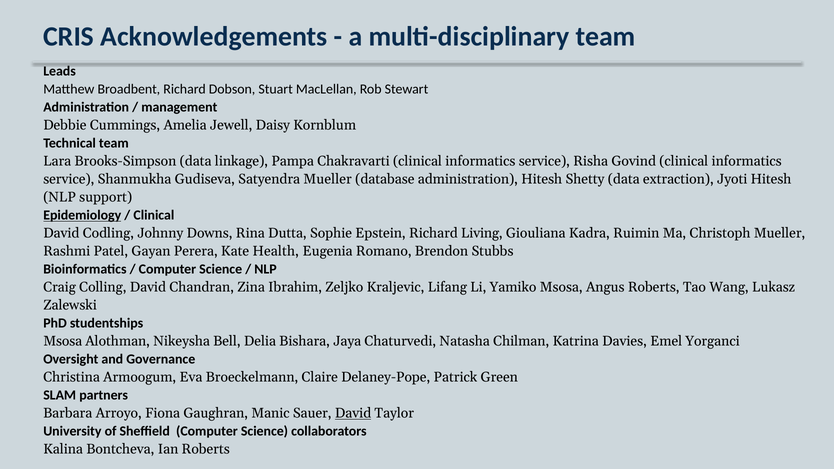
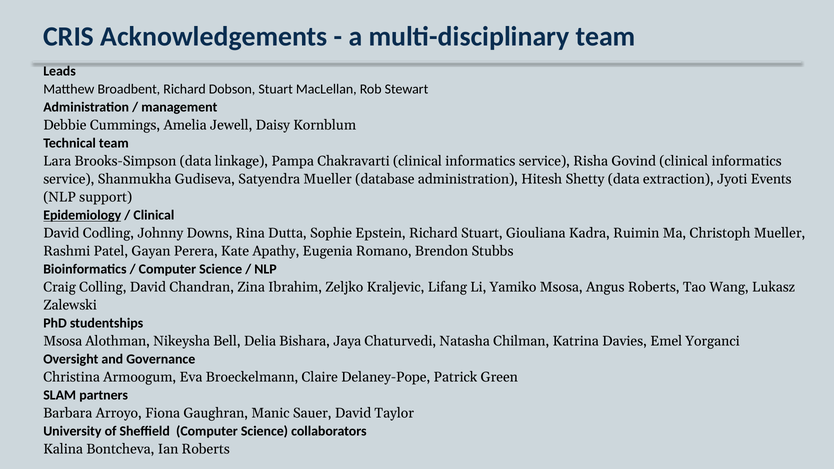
Jyoti Hitesh: Hitesh -> Events
Richard Living: Living -> Stuart
Health: Health -> Apathy
David at (353, 413) underline: present -> none
